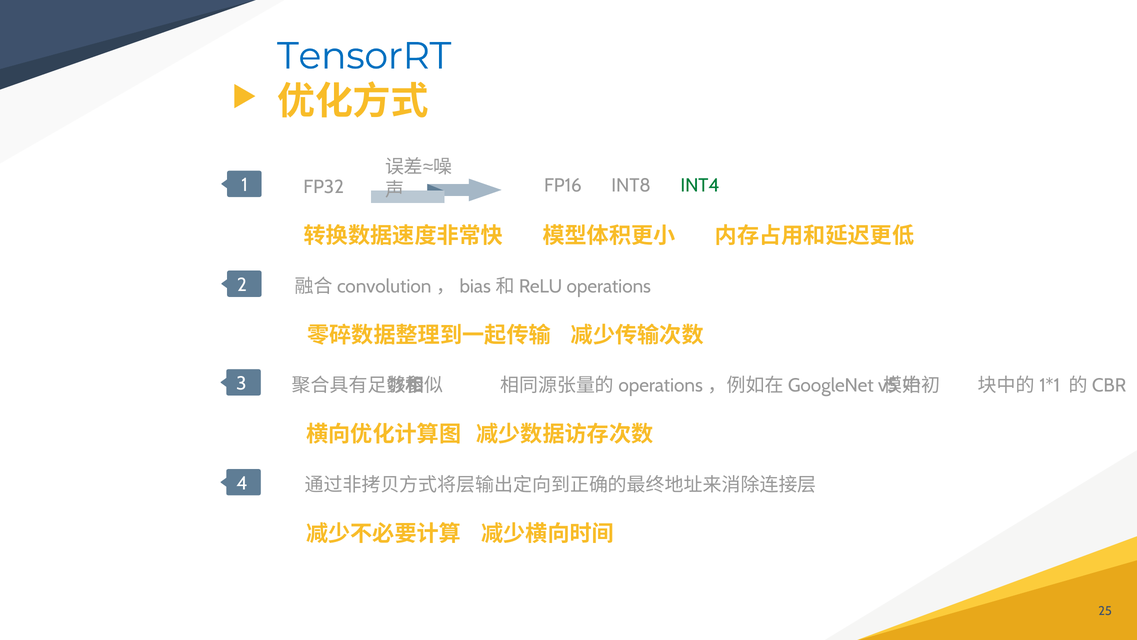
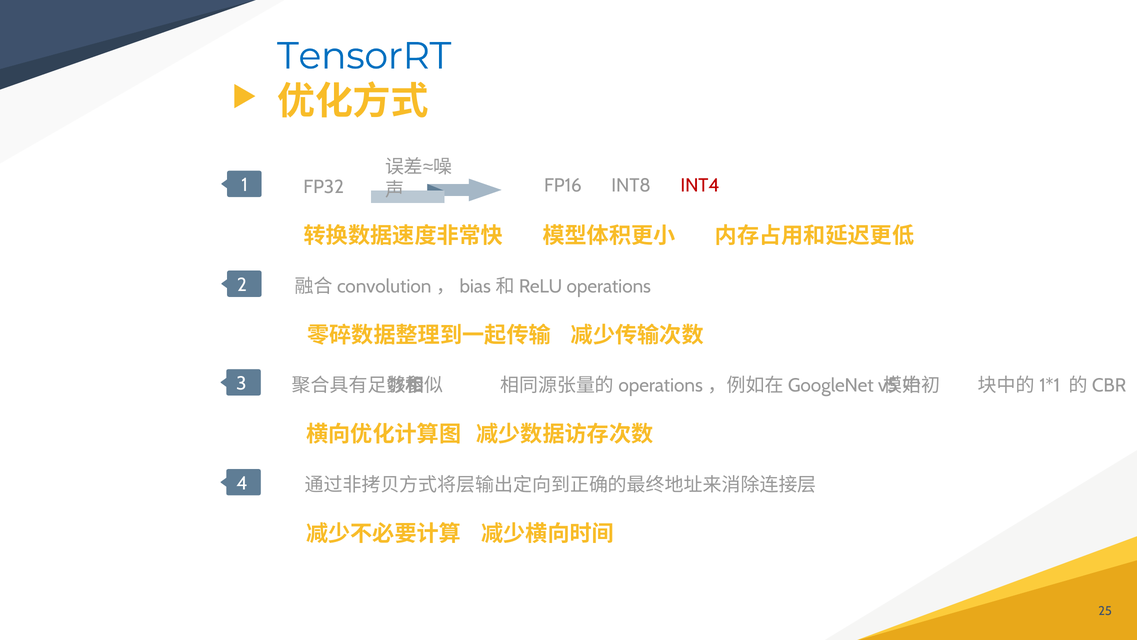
INT4 colour: green -> red
